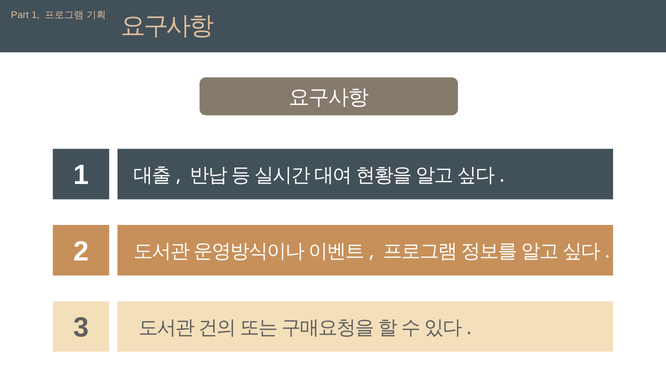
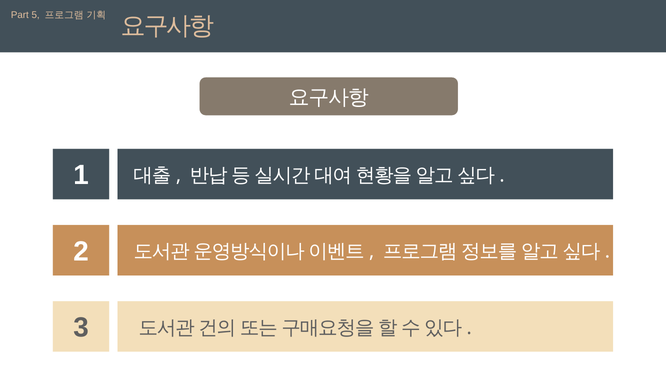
Part 1: 1 -> 5
